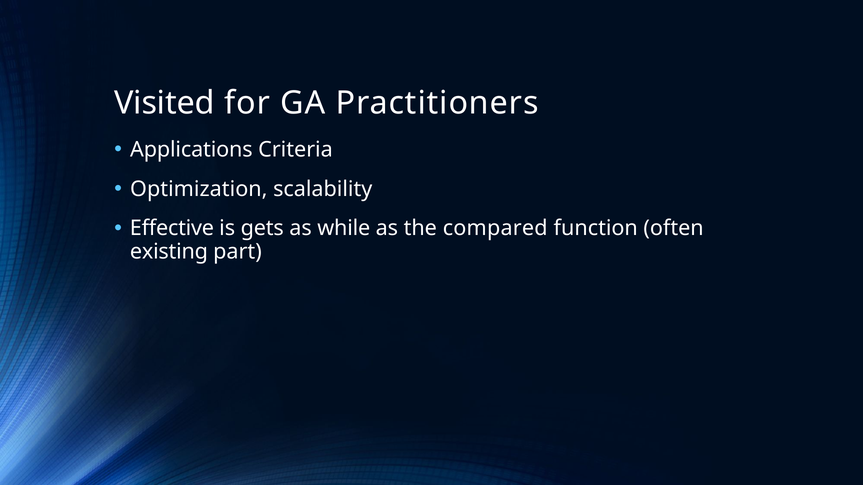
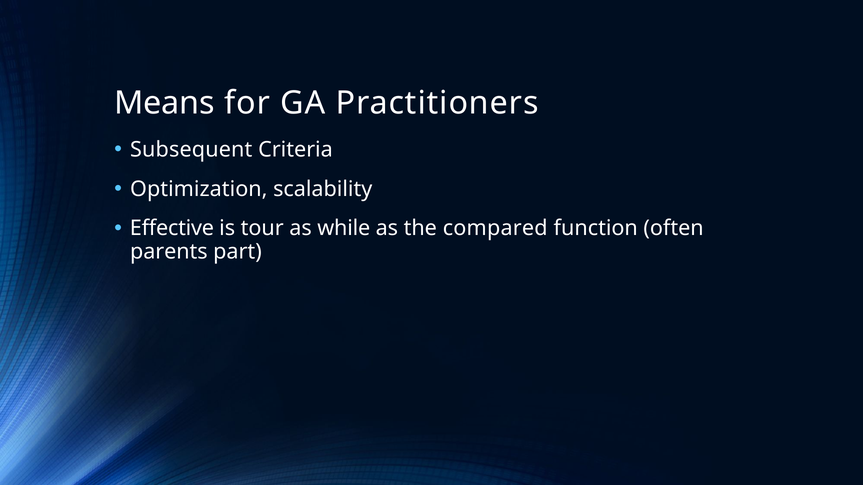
Visited: Visited -> Means
Applications: Applications -> Subsequent
gets: gets -> tour
existing: existing -> parents
